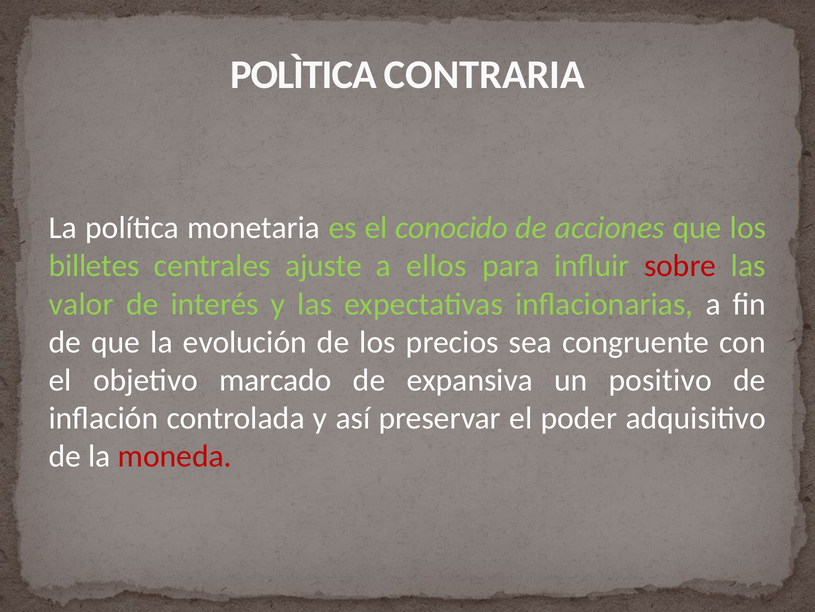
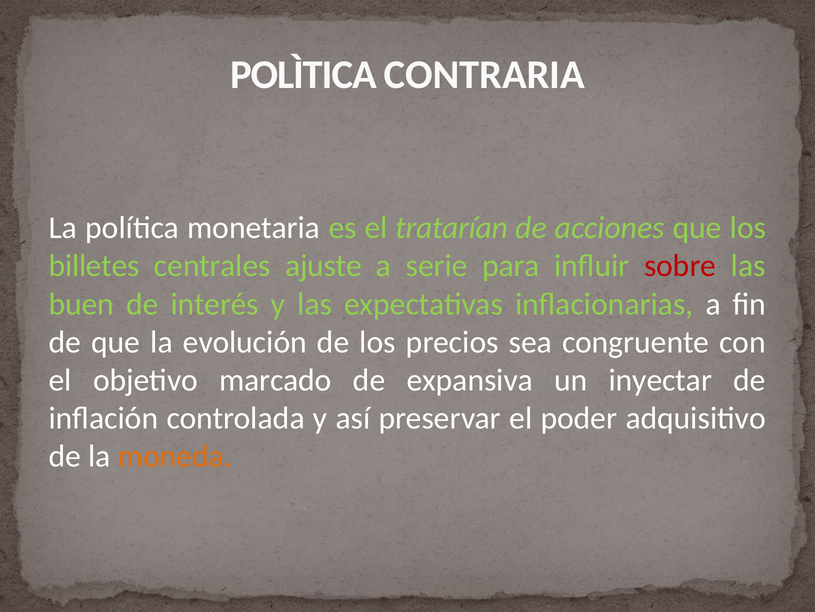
conocido: conocido -> tratarían
ellos: ellos -> serie
valor: valor -> buen
positivo: positivo -> inyectar
moneda colour: red -> orange
